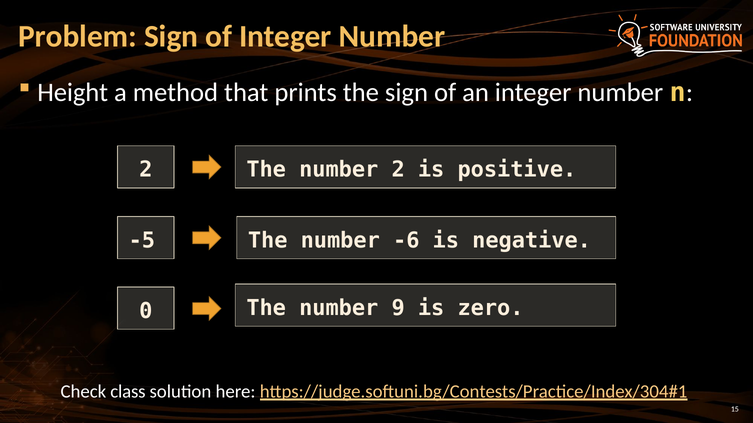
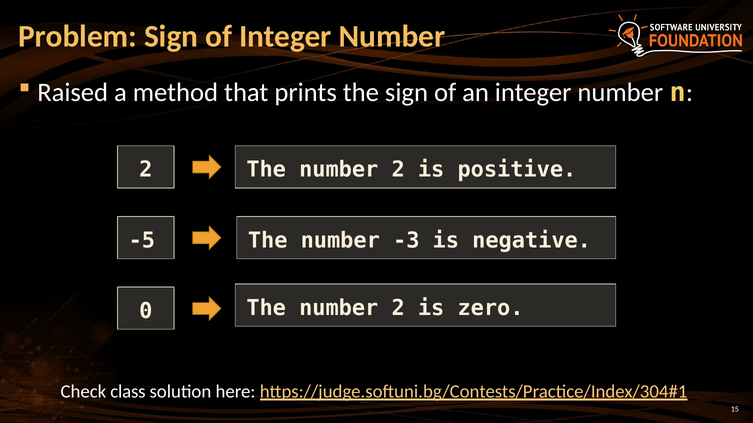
Height: Height -> Raised
-6: -6 -> -3
9 at (398, 309): 9 -> 2
